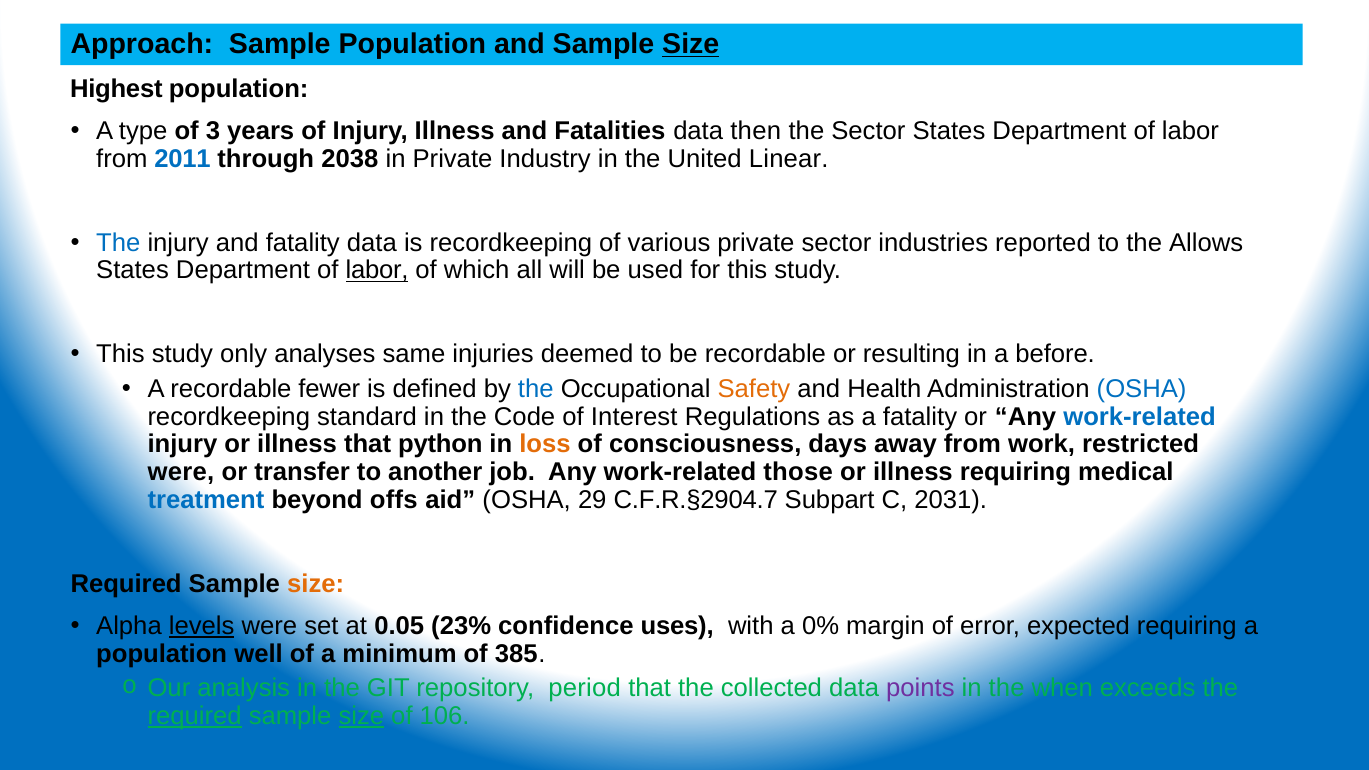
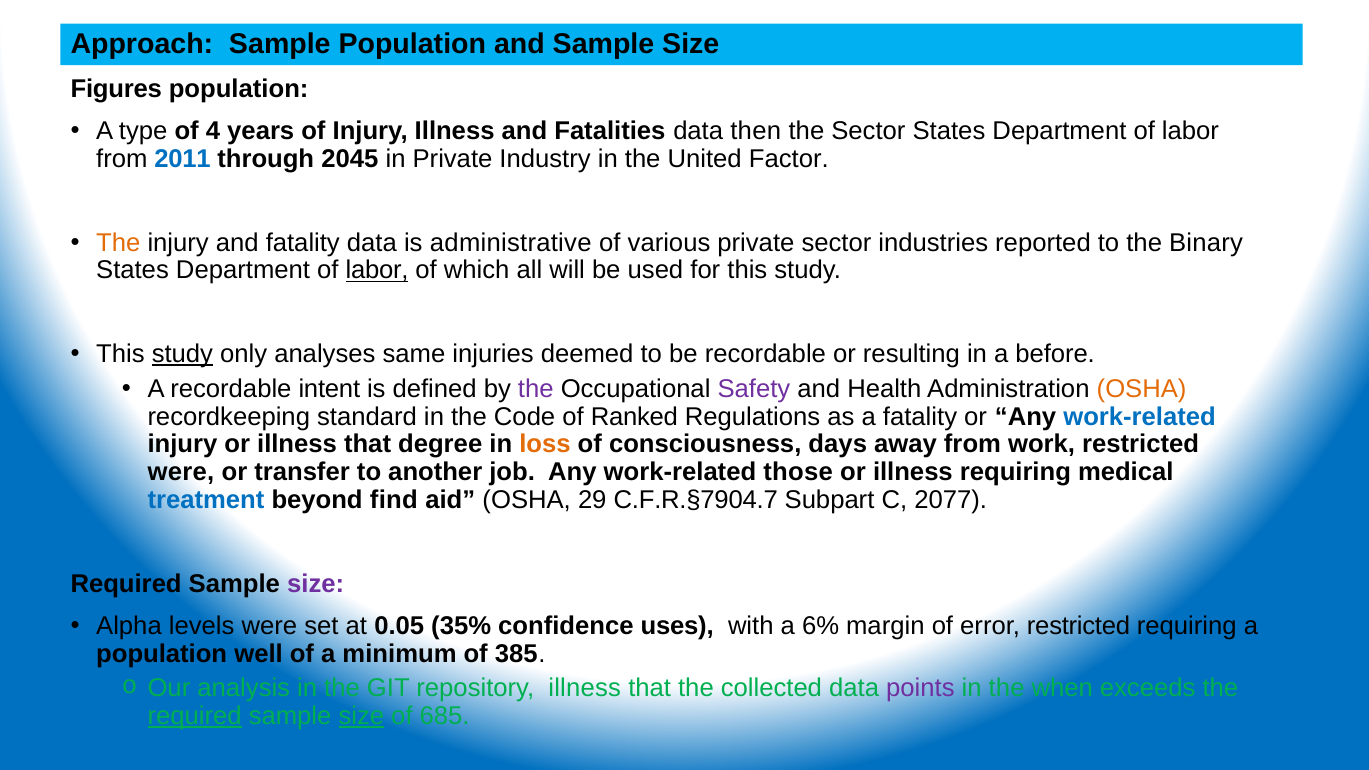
Size at (691, 44) underline: present -> none
Highest: Highest -> Figures
3: 3 -> 4
2038: 2038 -> 2045
Linear: Linear -> Factor
The at (118, 243) colour: blue -> orange
is recordkeeping: recordkeeping -> administrative
Allows: Allows -> Binary
study at (182, 354) underline: none -> present
fewer: fewer -> intent
the at (536, 389) colour: blue -> purple
Safety colour: orange -> purple
OSHA at (1142, 389) colour: blue -> orange
Interest: Interest -> Ranked
python: python -> degree
offs: offs -> find
C.F.R.§2904.7: C.F.R.§2904.7 -> C.F.R.§7904.7
2031: 2031 -> 2077
size at (316, 584) colour: orange -> purple
levels underline: present -> none
23%: 23% -> 35%
0%: 0% -> 6%
error expected: expected -> restricted
repository period: period -> illness
106: 106 -> 685
